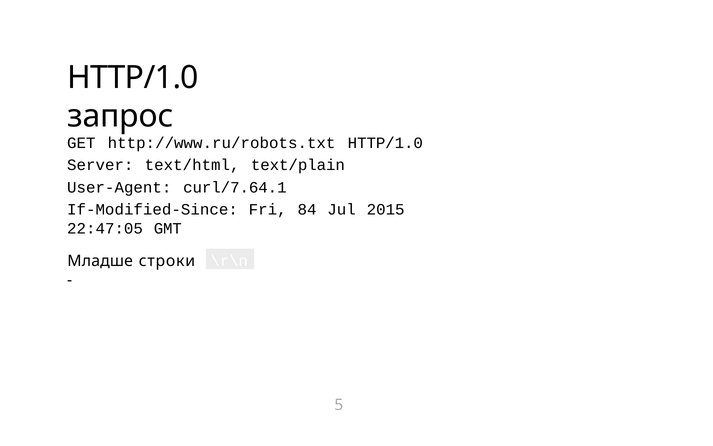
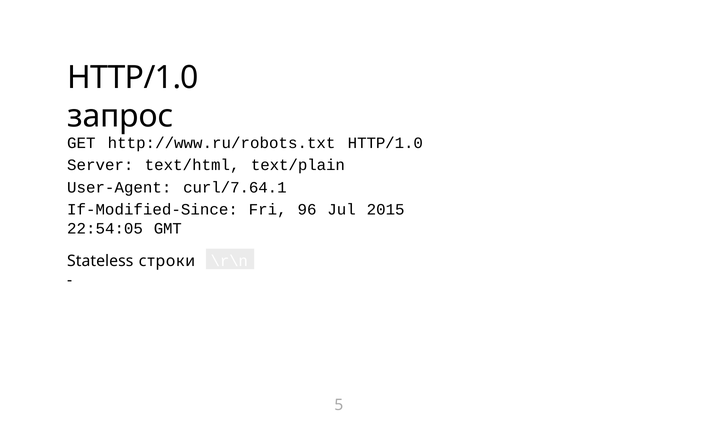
84: 84 -> 96
22:47:05: 22:47:05 -> 22:54:05
Младше: Младше -> Stateless
